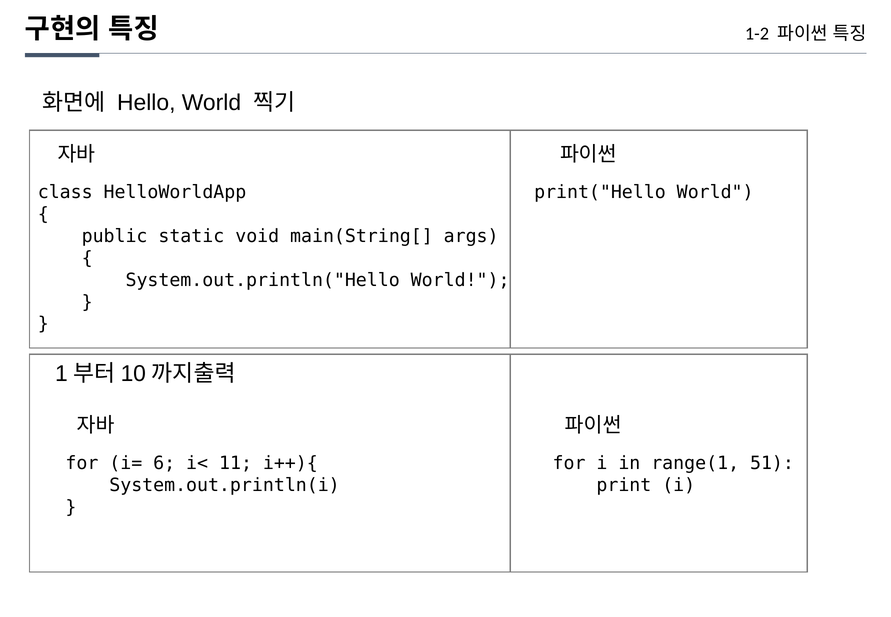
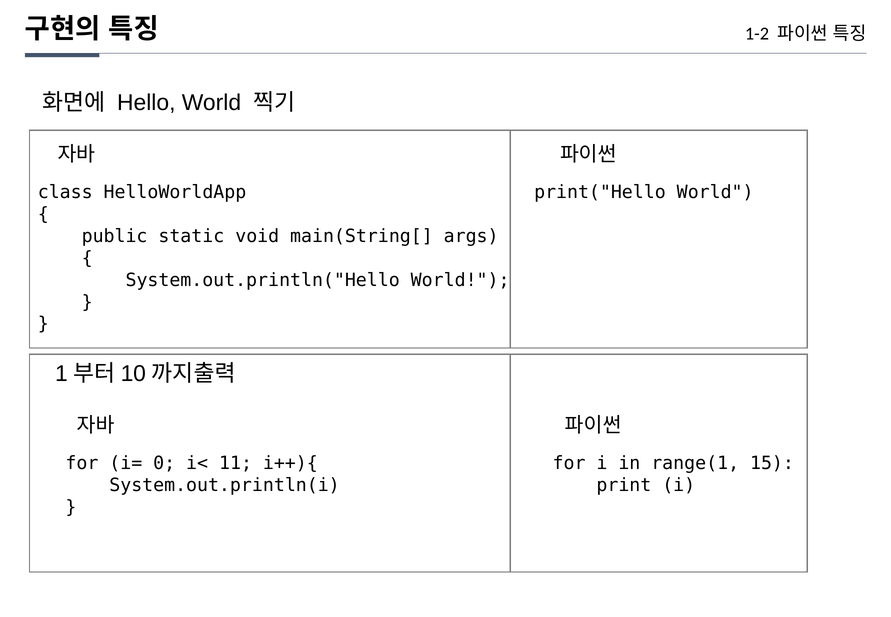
6: 6 -> 0
51: 51 -> 15
